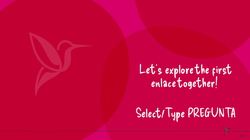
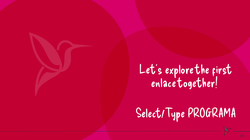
PREGUNTA: PREGUNTA -> PROGRAMA
